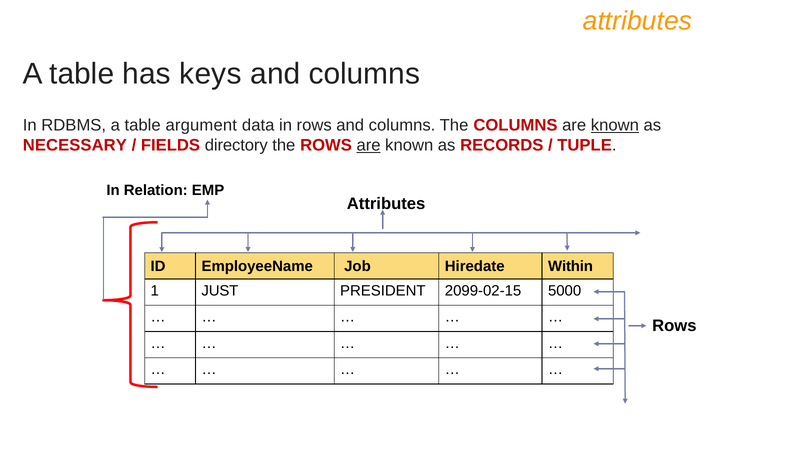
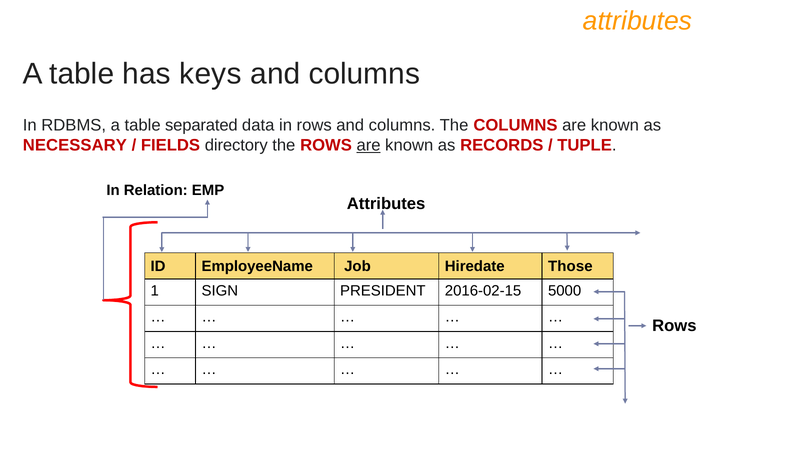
argument: argument -> separated
known at (615, 125) underline: present -> none
Within: Within -> Those
JUST: JUST -> SIGN
2099-02-15: 2099-02-15 -> 2016-02-15
